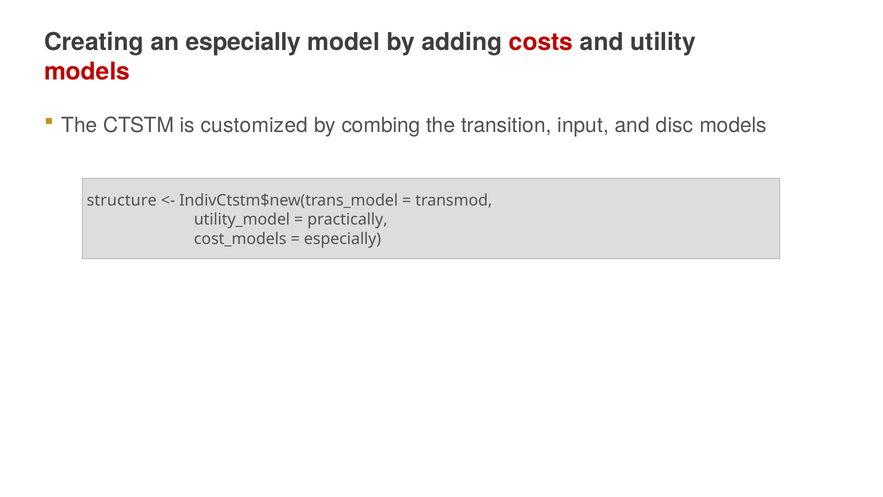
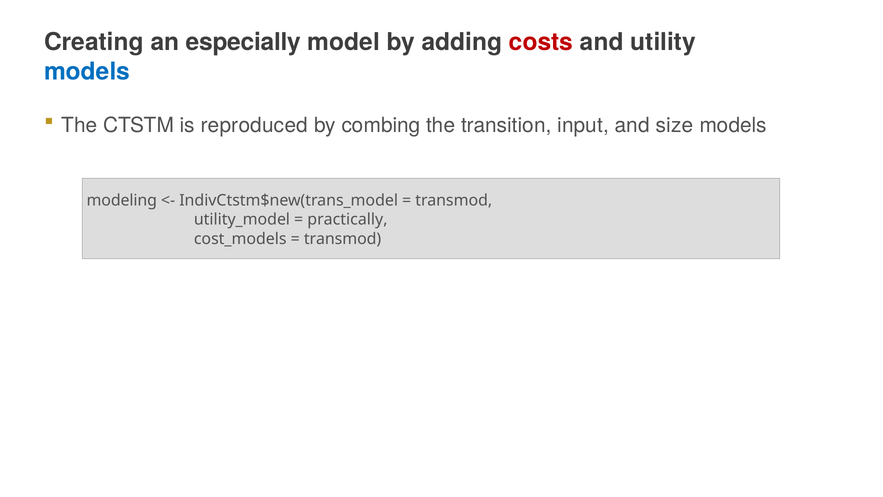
models at (87, 72) colour: red -> blue
customized: customized -> reproduced
disc: disc -> size
structure: structure -> modeling
especially at (343, 239): especially -> transmod
